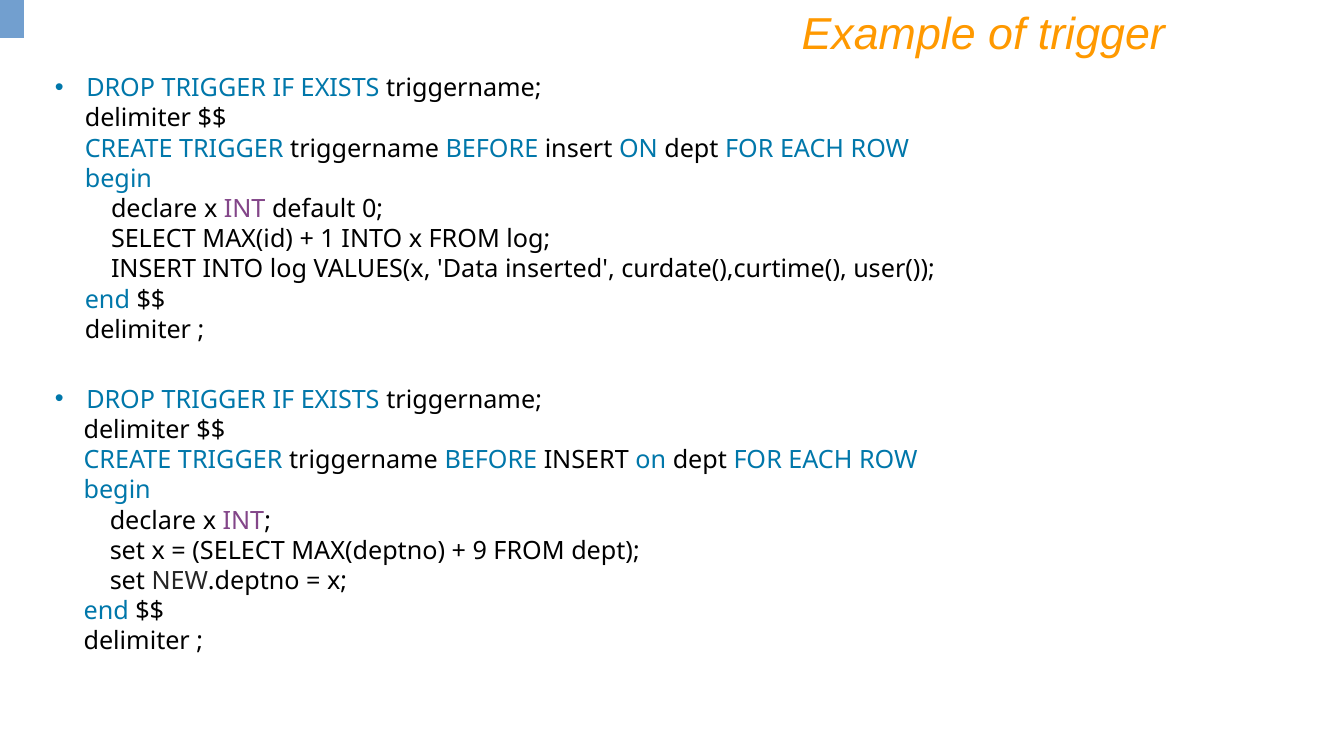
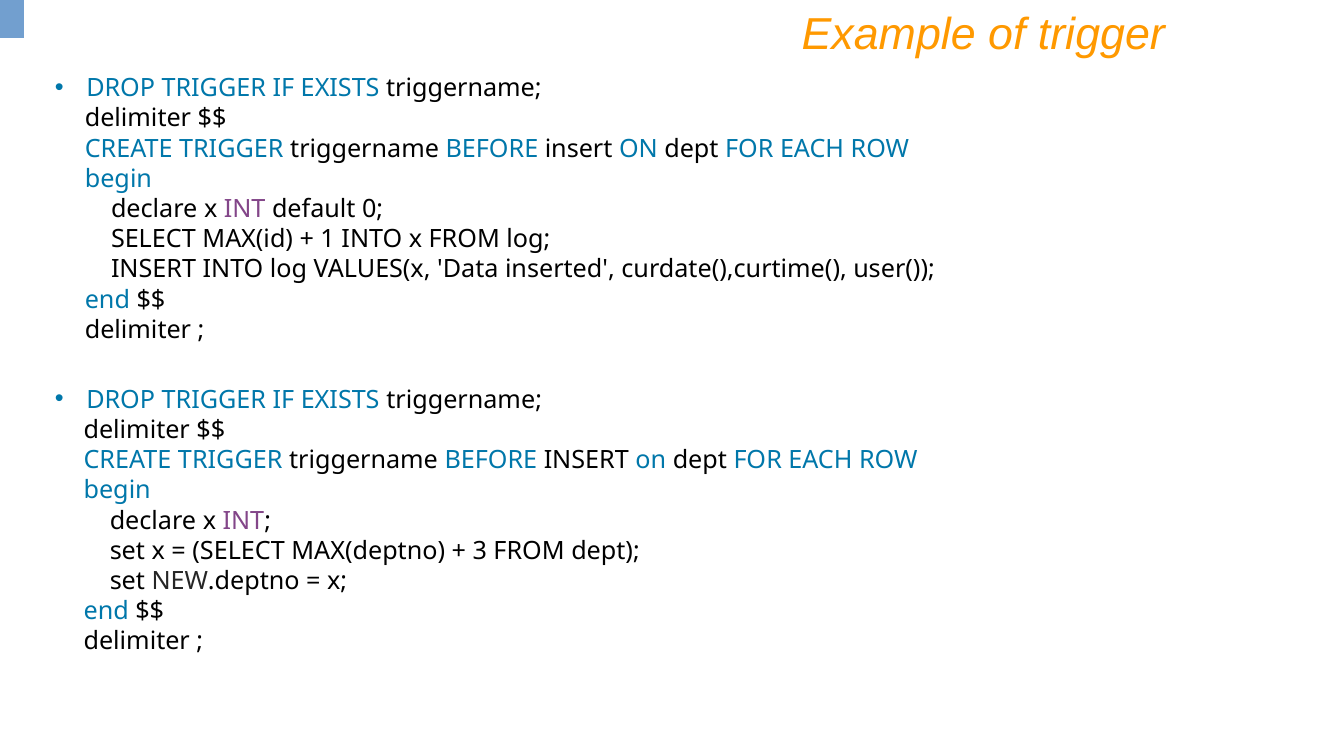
9: 9 -> 3
